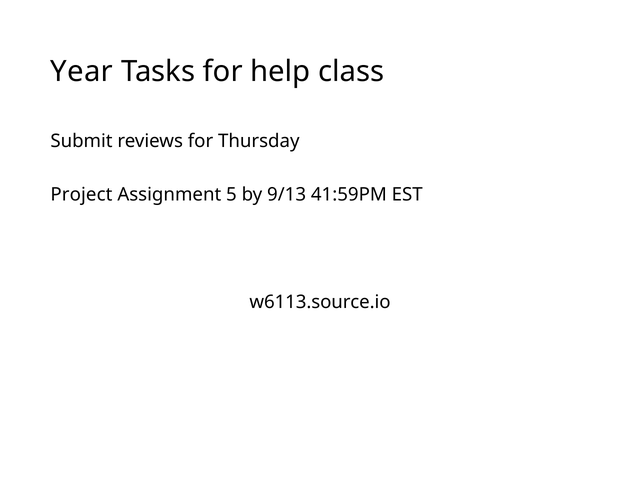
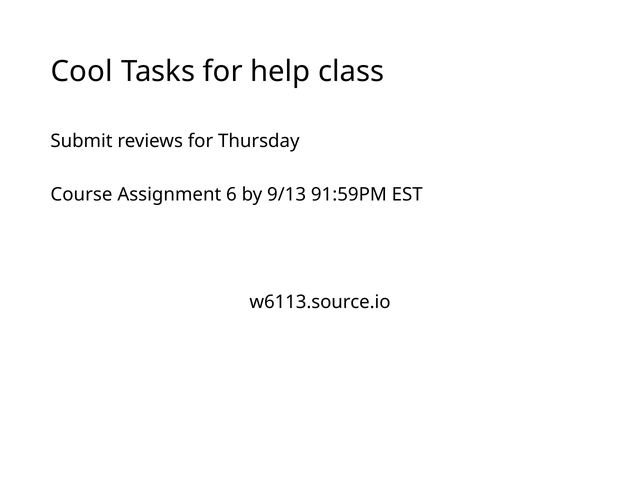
Year: Year -> Cool
Project: Project -> Course
5: 5 -> 6
41:59PM: 41:59PM -> 91:59PM
